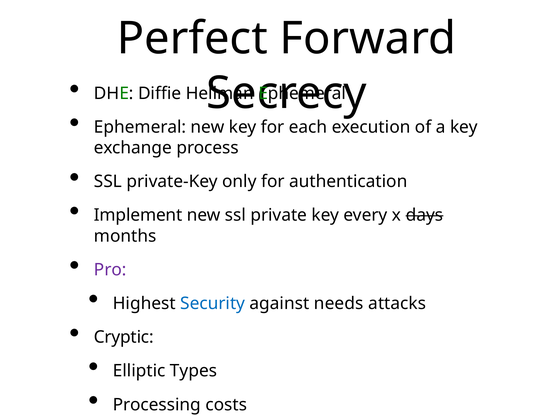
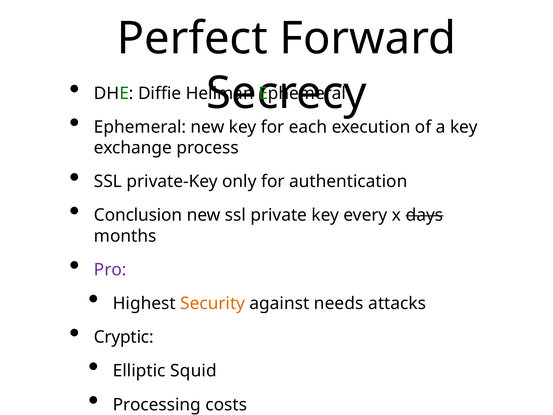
Implement: Implement -> Conclusion
Security colour: blue -> orange
Types: Types -> Squid
